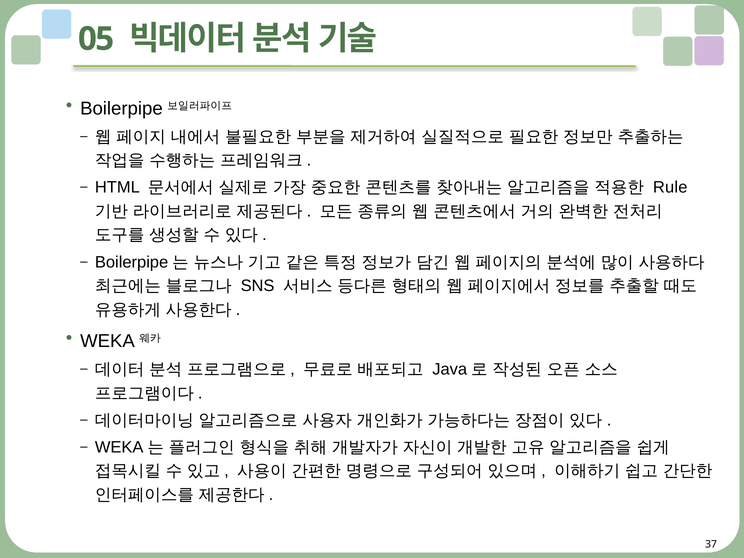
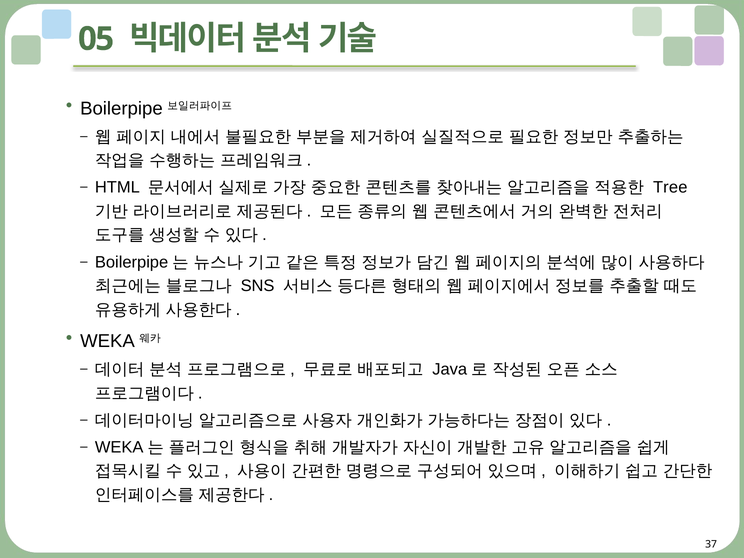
Rule: Rule -> Tree
